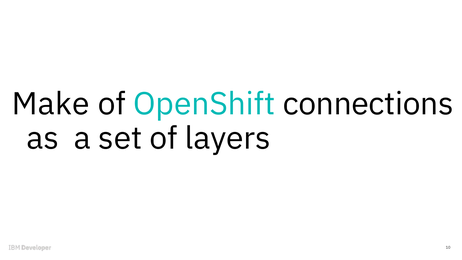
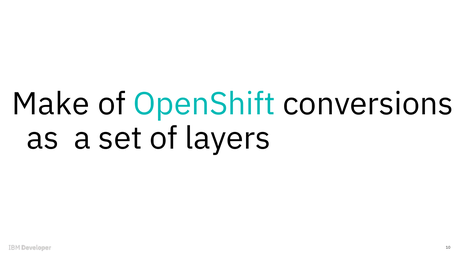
connections: connections -> conversions
